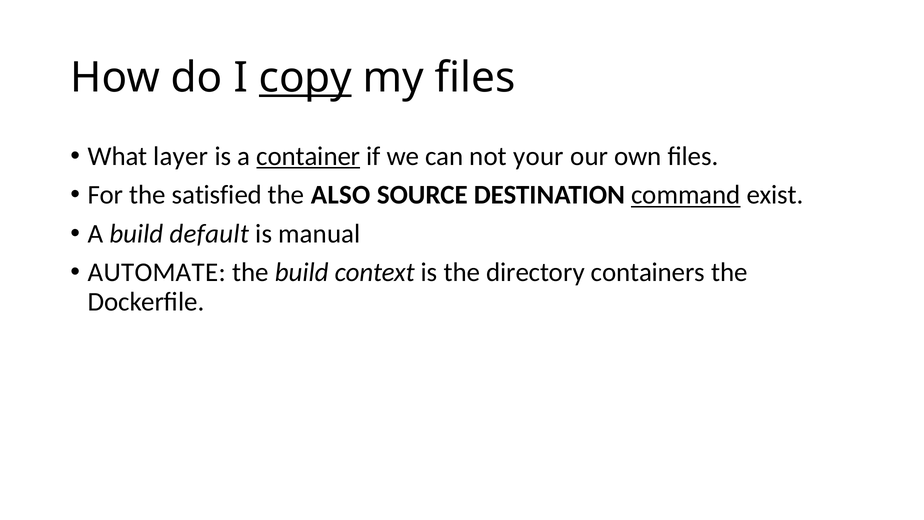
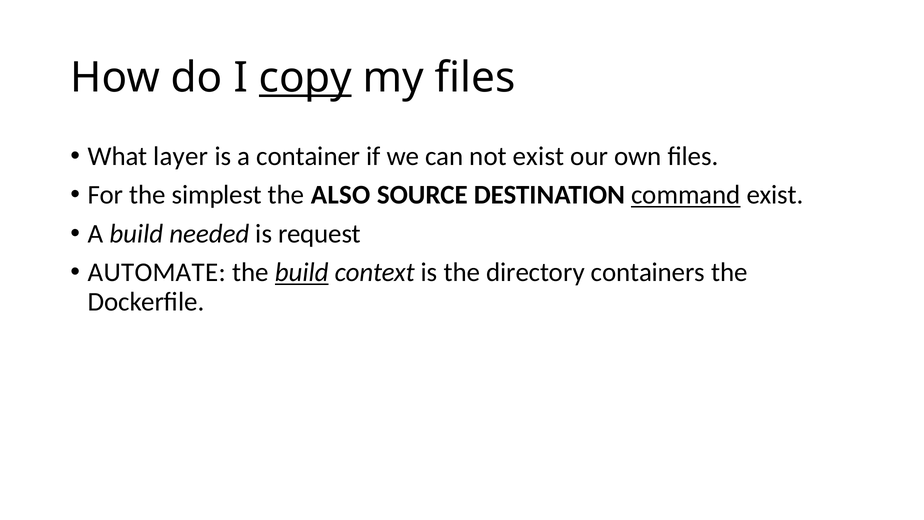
container underline: present -> none
not your: your -> exist
satisfied: satisfied -> simplest
default: default -> needed
manual: manual -> request
build at (302, 272) underline: none -> present
